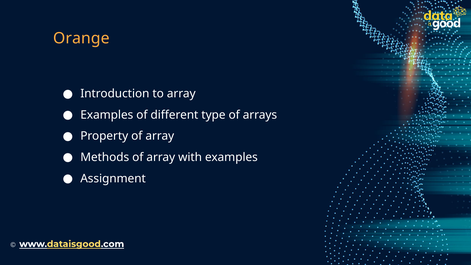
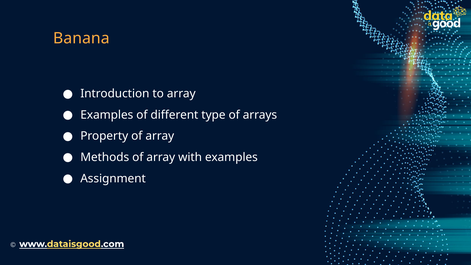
Orange: Orange -> Banana
